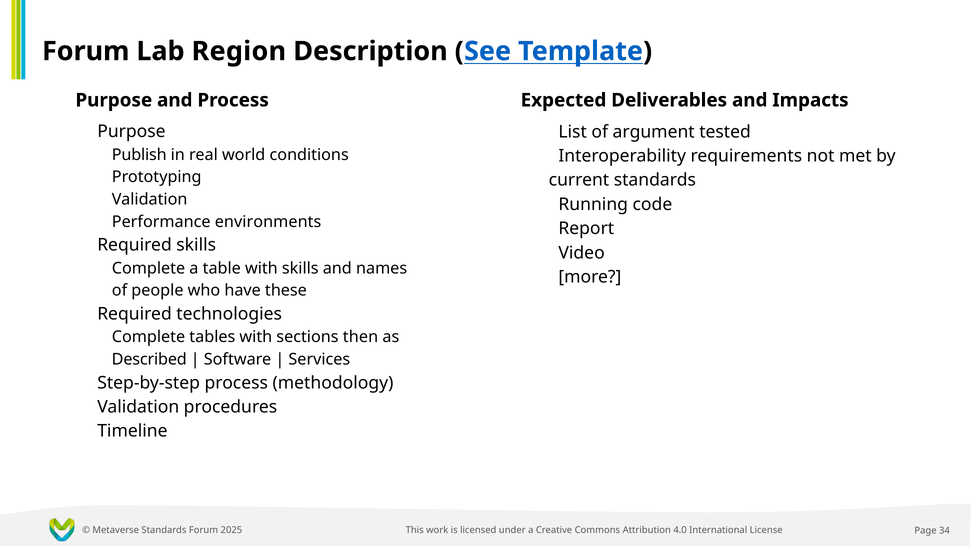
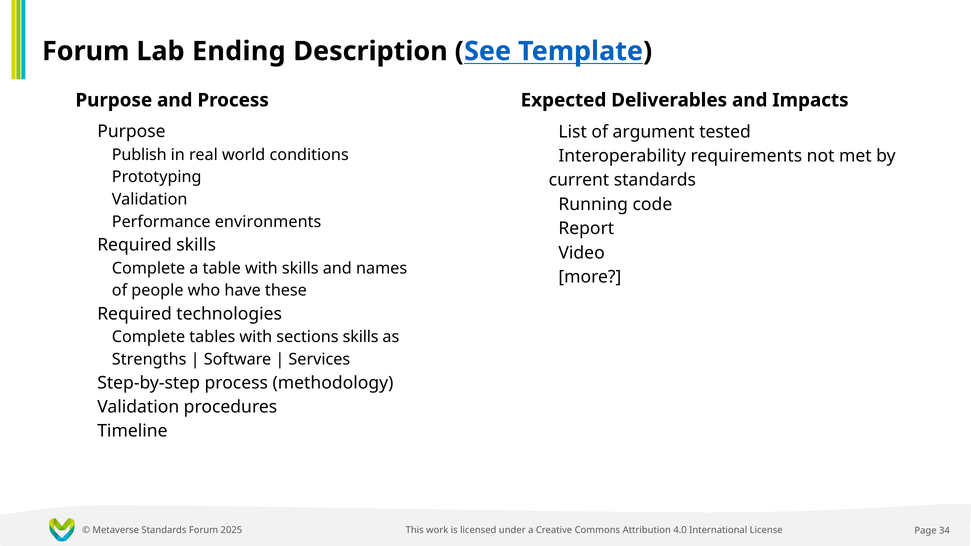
Region: Region -> Ending
sections then: then -> skills
Described: Described -> Strengths
